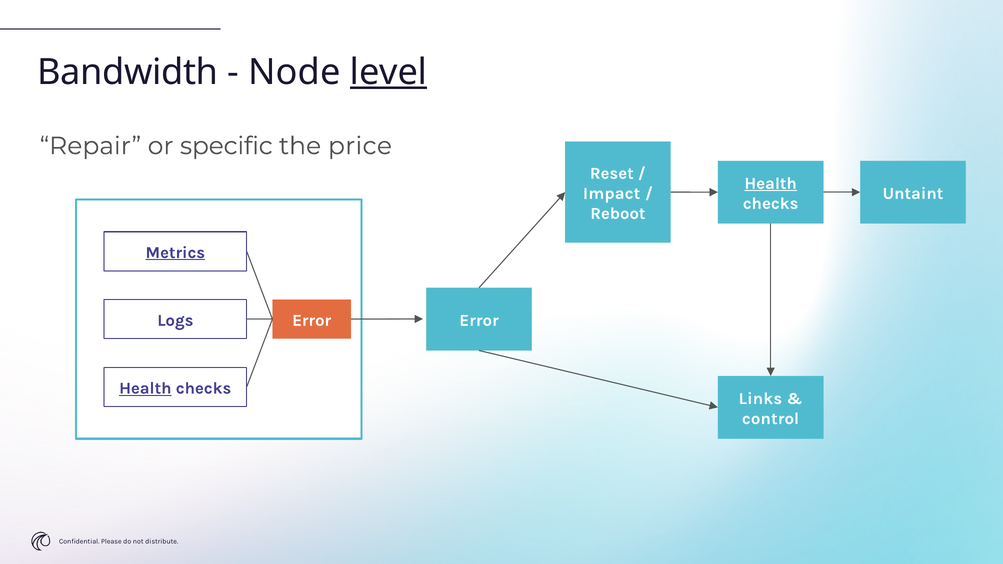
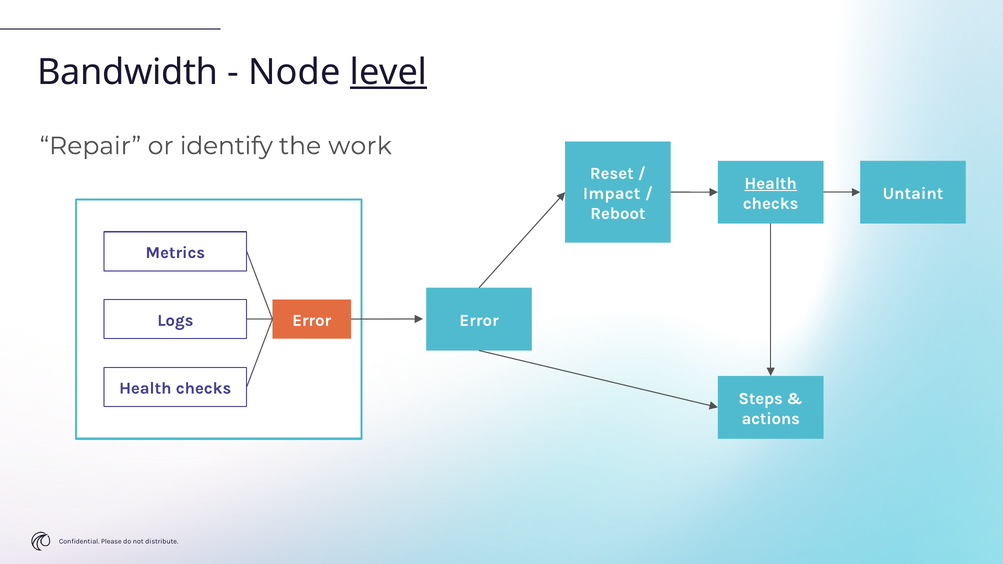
specific: specific -> identify
price: price -> work
Metrics underline: present -> none
Health at (145, 388) underline: present -> none
Links: Links -> Steps
control: control -> actions
